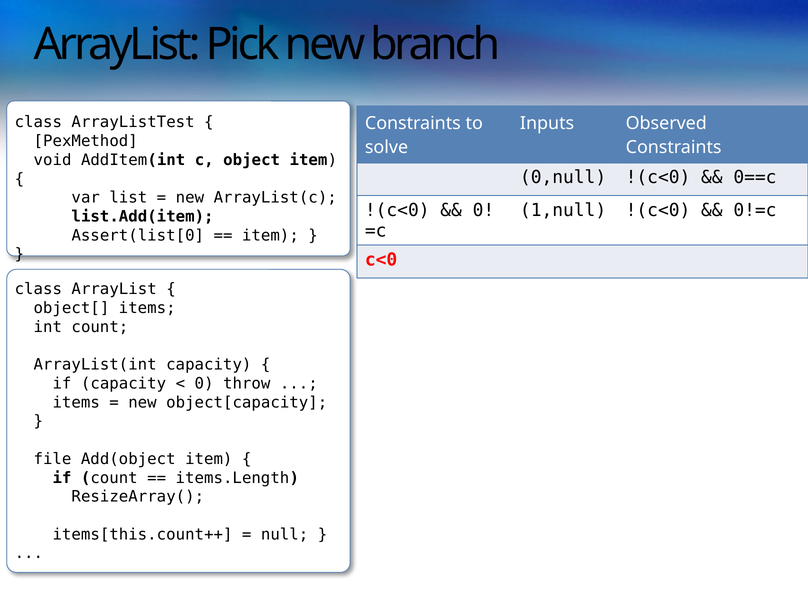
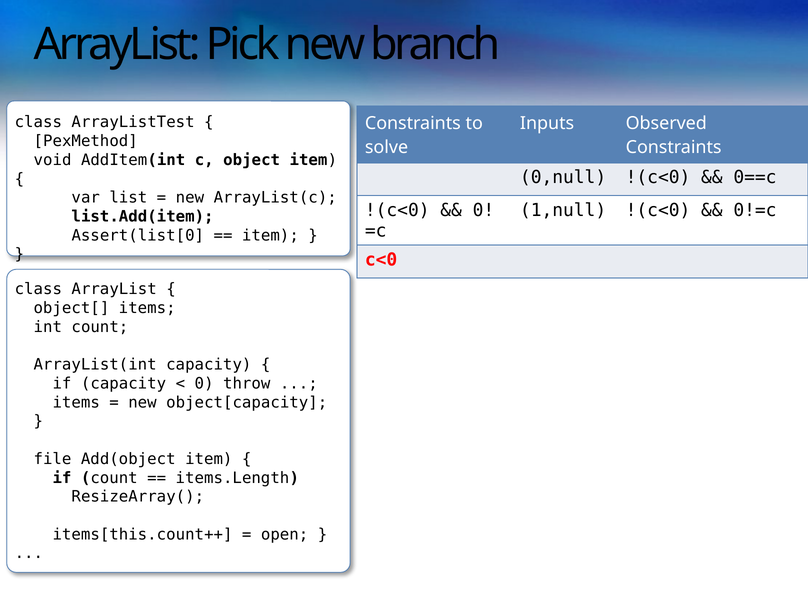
null: null -> open
